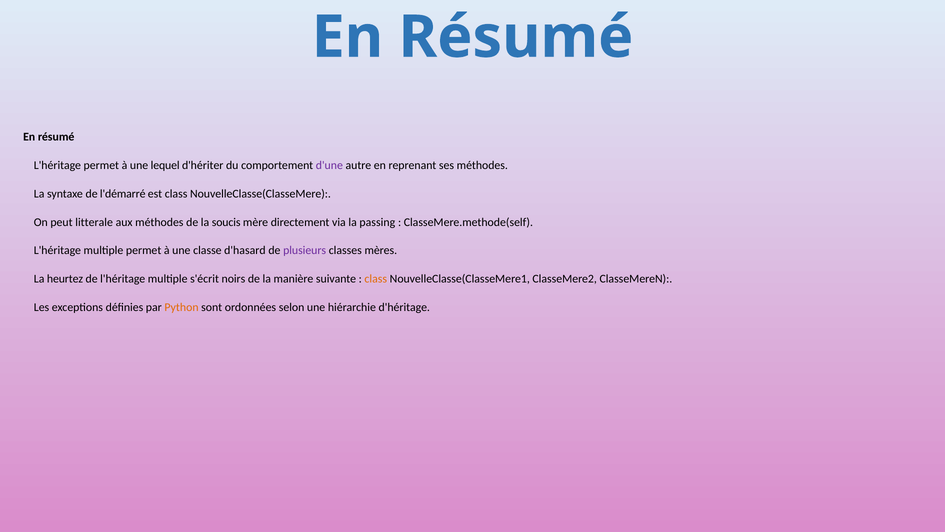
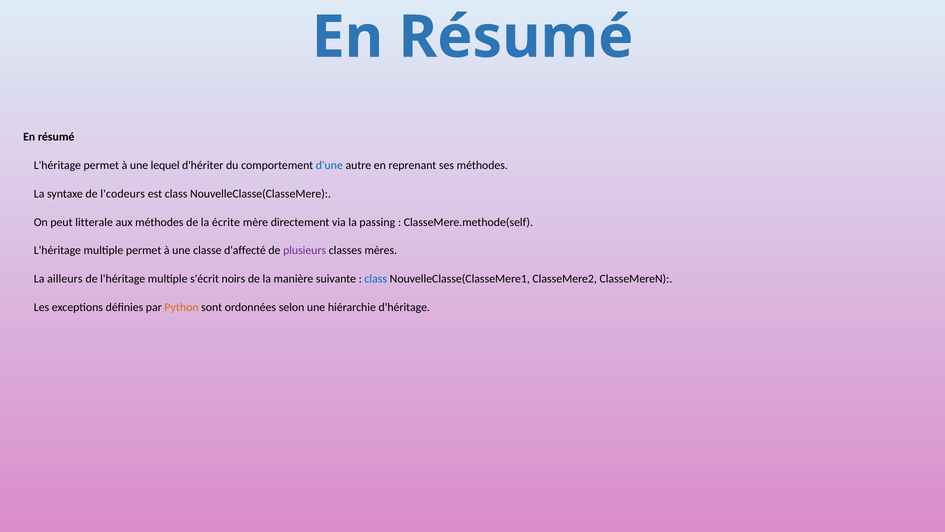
d'une colour: purple -> blue
l'démarré: l'démarré -> l'codeurs
soucis: soucis -> écrite
d'hasard: d'hasard -> d'affecté
heurtez: heurtez -> ailleurs
class at (376, 279) colour: orange -> blue
